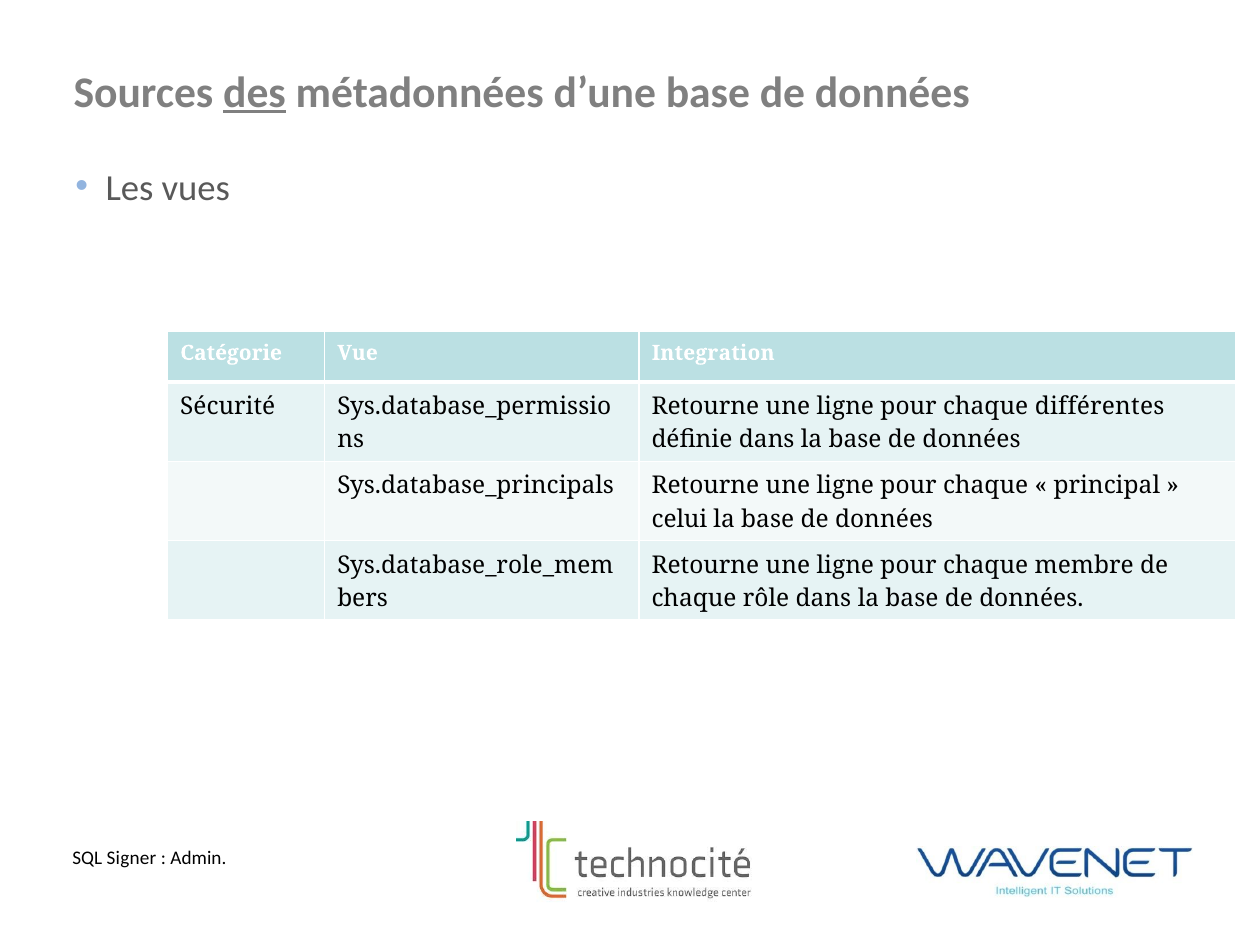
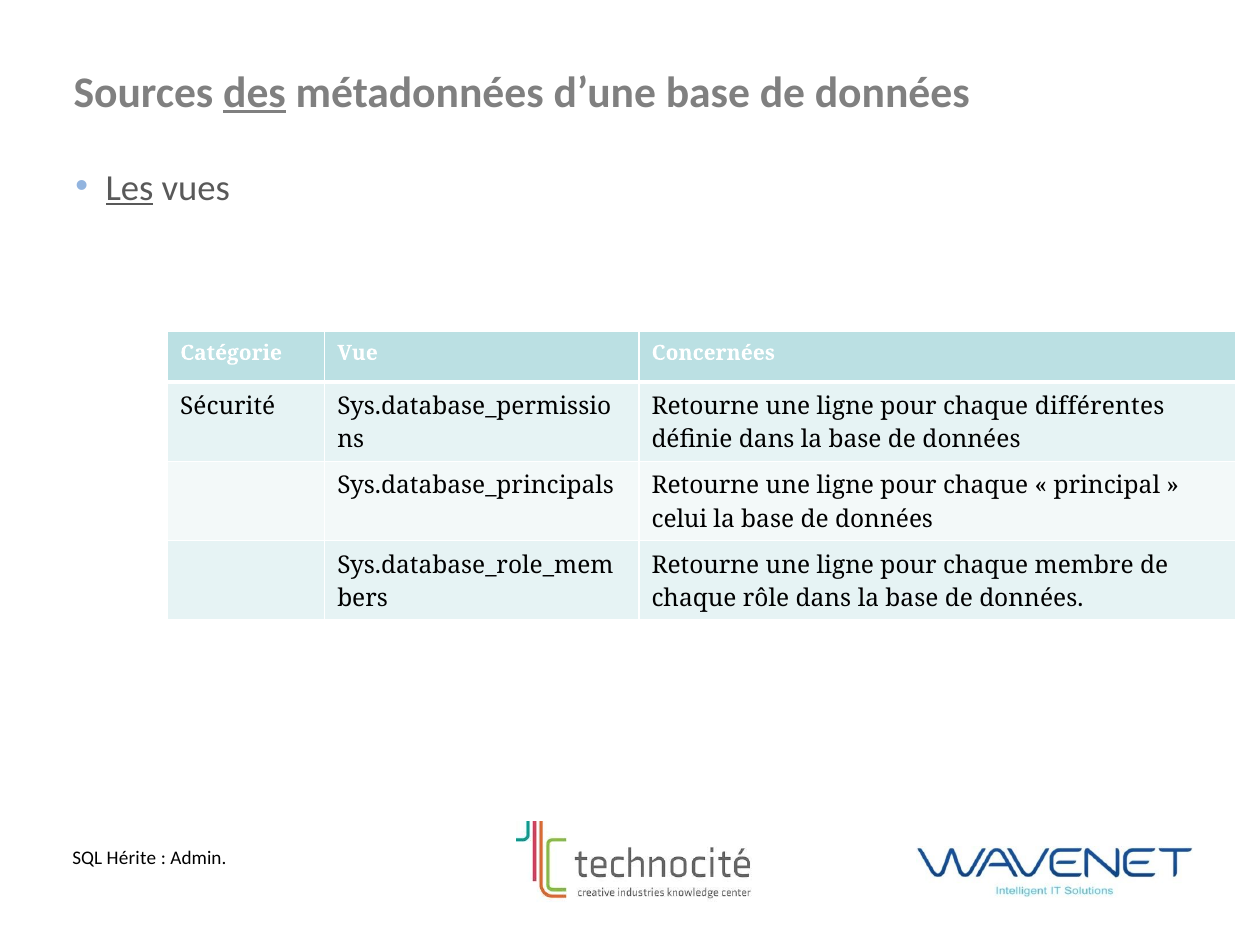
Les underline: none -> present
Integration: Integration -> Concernées
Signer: Signer -> Hérite
